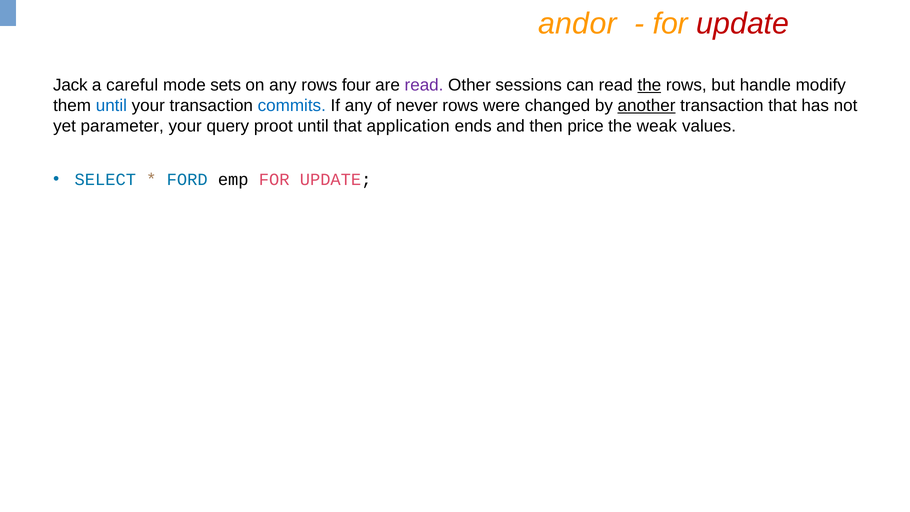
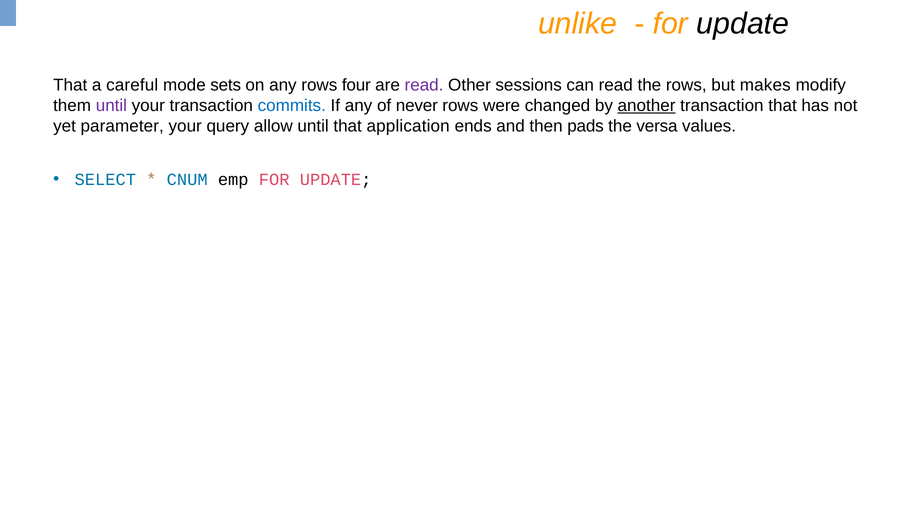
andor: andor -> unlike
update at (743, 24) colour: red -> black
Jack at (70, 85): Jack -> That
the at (649, 85) underline: present -> none
handle: handle -> makes
until at (111, 105) colour: blue -> purple
proot: proot -> allow
price: price -> pads
weak: weak -> versa
FORD: FORD -> CNUM
